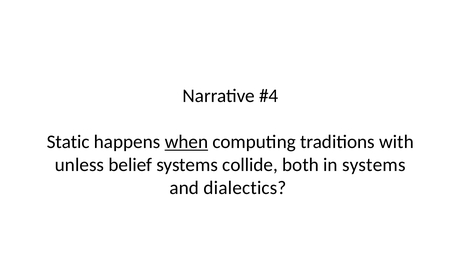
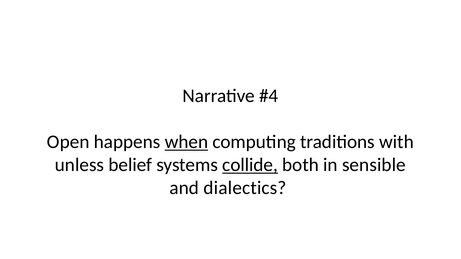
Static: Static -> Open
collide underline: none -> present
in systems: systems -> sensible
